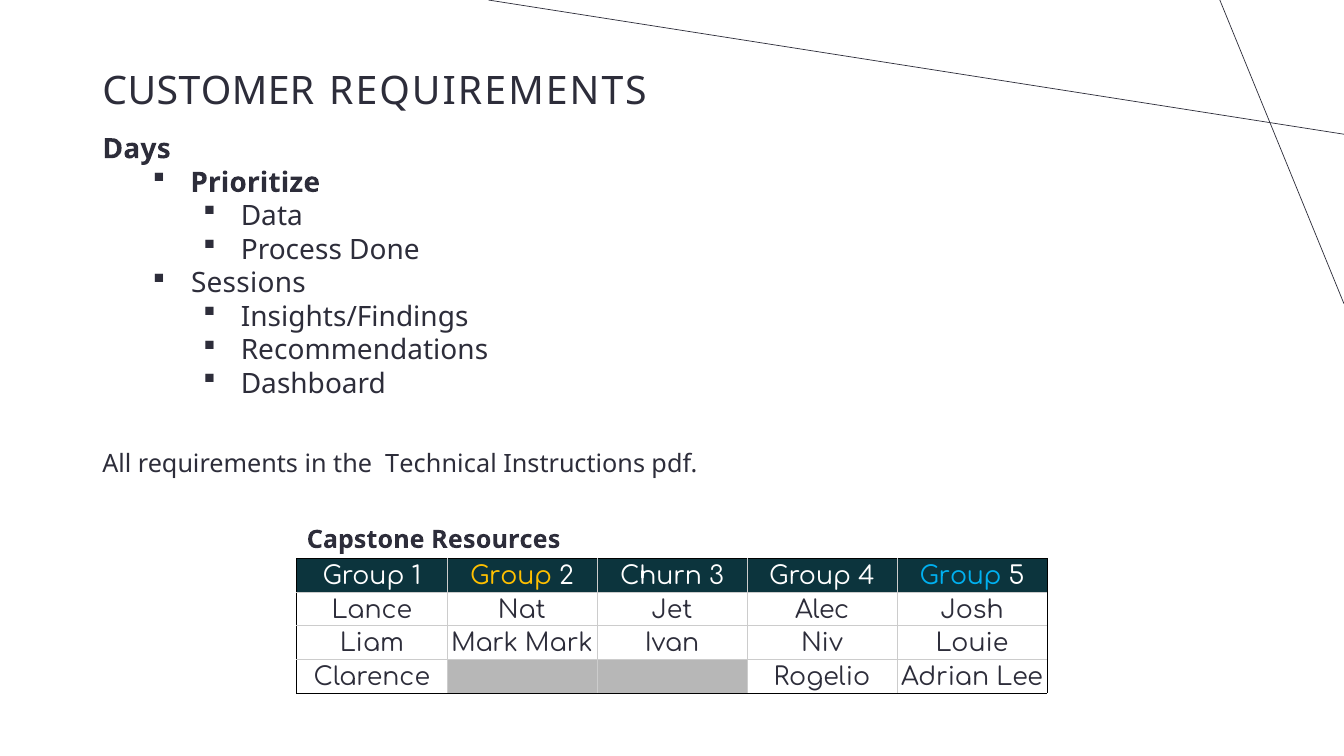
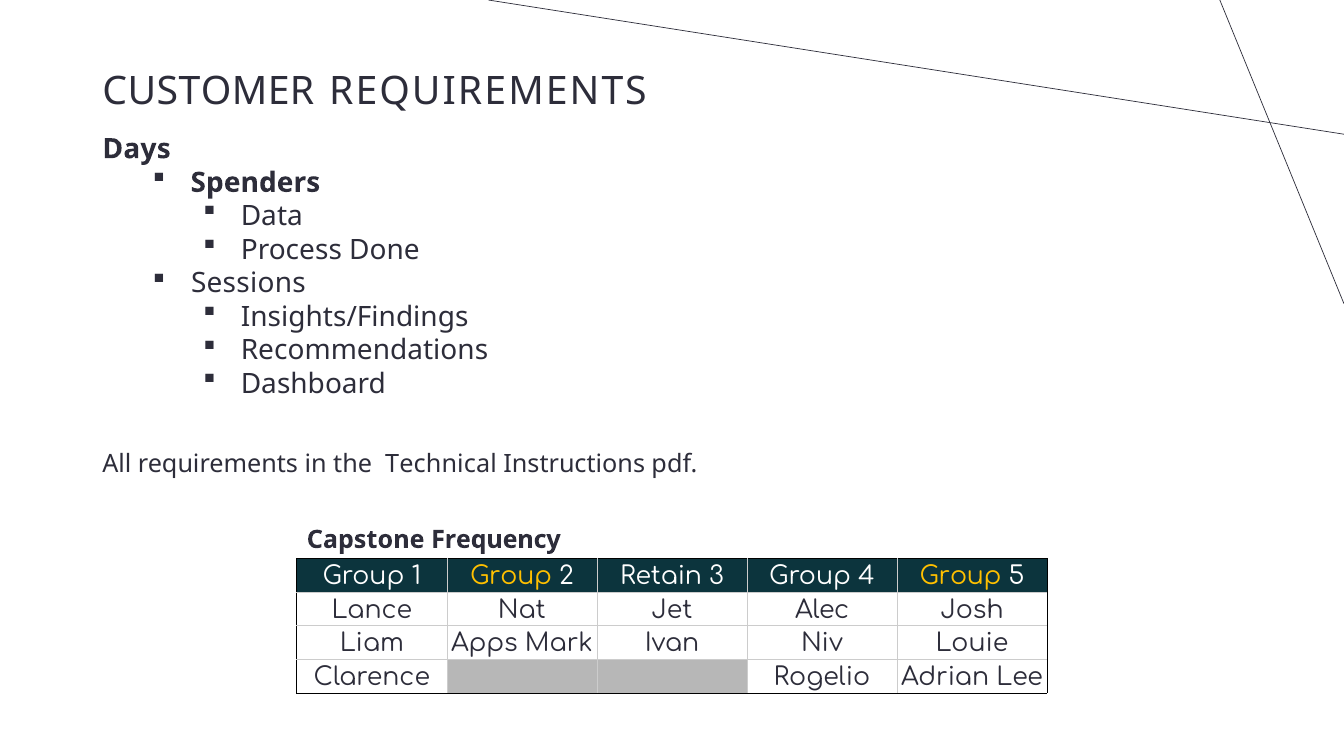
Prioritize: Prioritize -> Spenders
Resources: Resources -> Frequency
Churn: Churn -> Retain
Group at (961, 576) colour: light blue -> yellow
Liam Mark: Mark -> Apps
